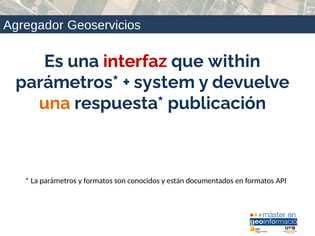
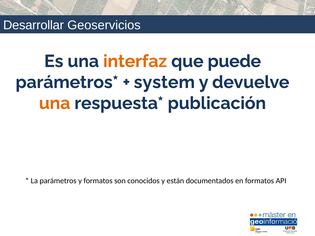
Agregador: Agregador -> Desarrollar
interfaz colour: red -> orange
within: within -> puede
